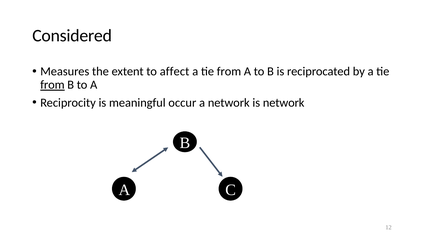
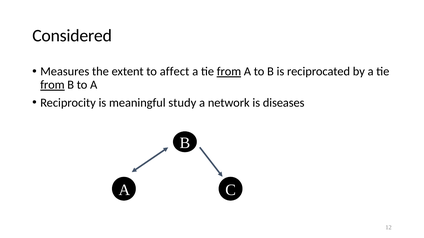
from at (229, 72) underline: none -> present
occur: occur -> study
is network: network -> diseases
